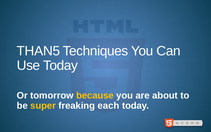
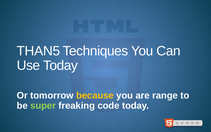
about: about -> range
super colour: yellow -> light green
each: each -> code
